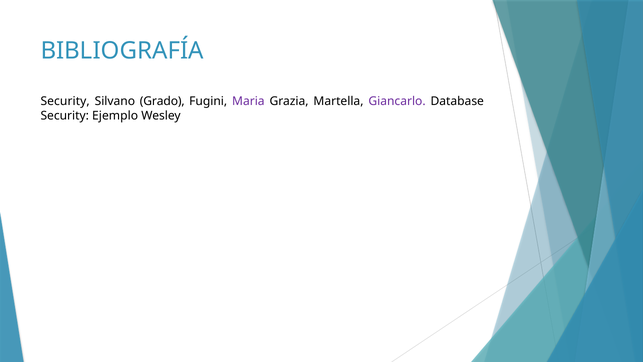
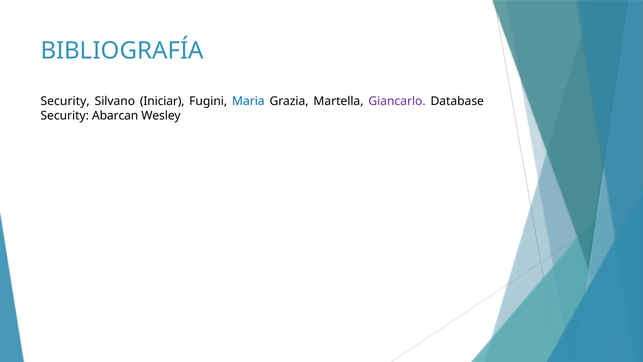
Grado: Grado -> Iniciar
Maria colour: purple -> blue
Ejemplo: Ejemplo -> Abarcan
